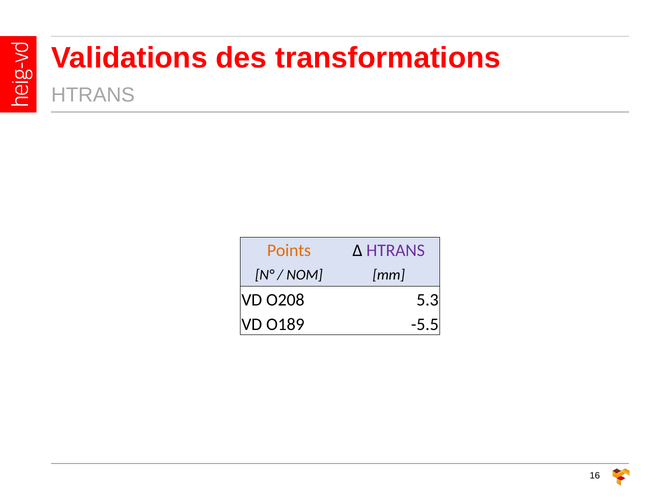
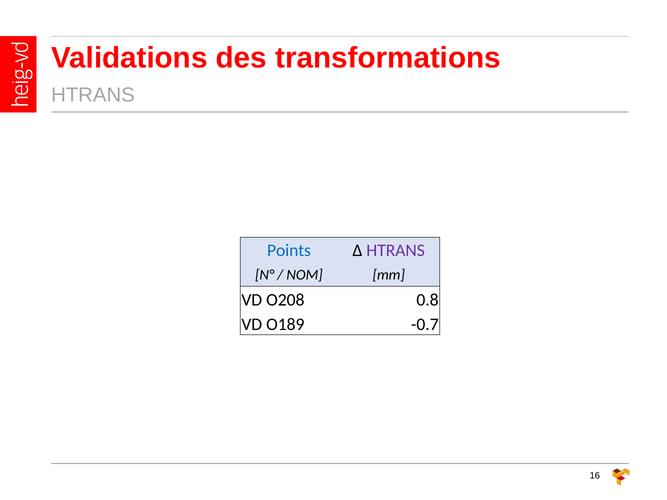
Points colour: orange -> blue
5.3: 5.3 -> 0.8
-5.5: -5.5 -> -0.7
